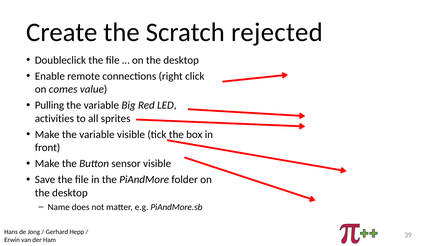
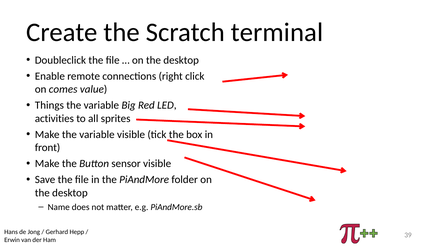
rejected: rejected -> terminal
Pulling: Pulling -> Things
